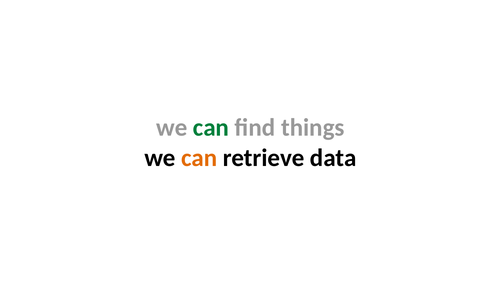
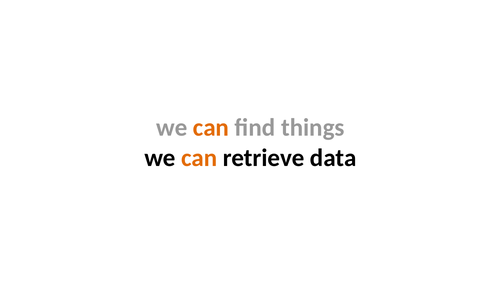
can at (211, 128) colour: green -> orange
